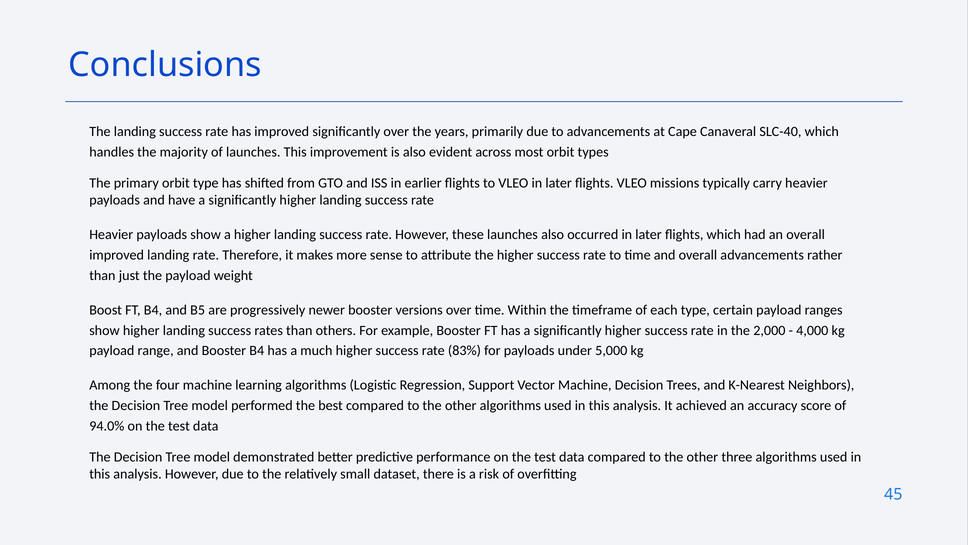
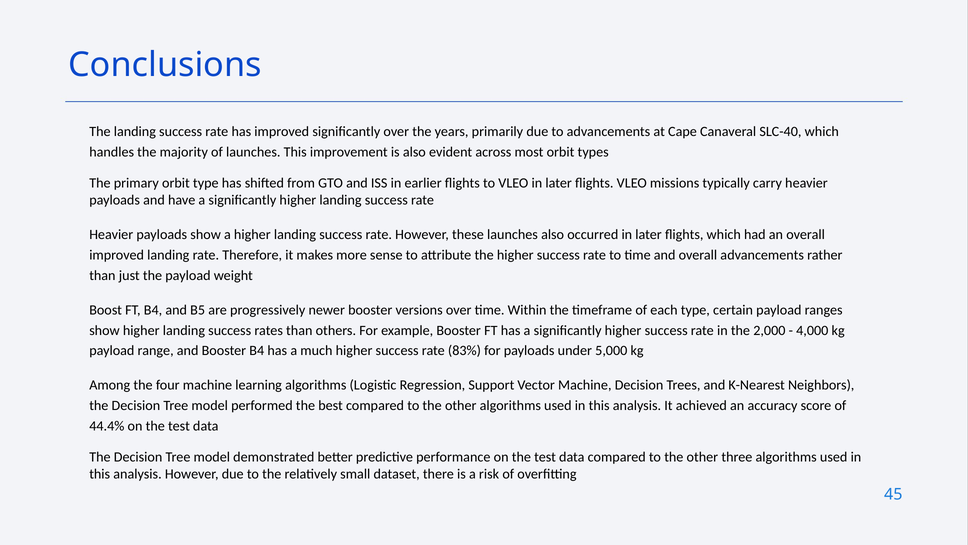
94.0%: 94.0% -> 44.4%
